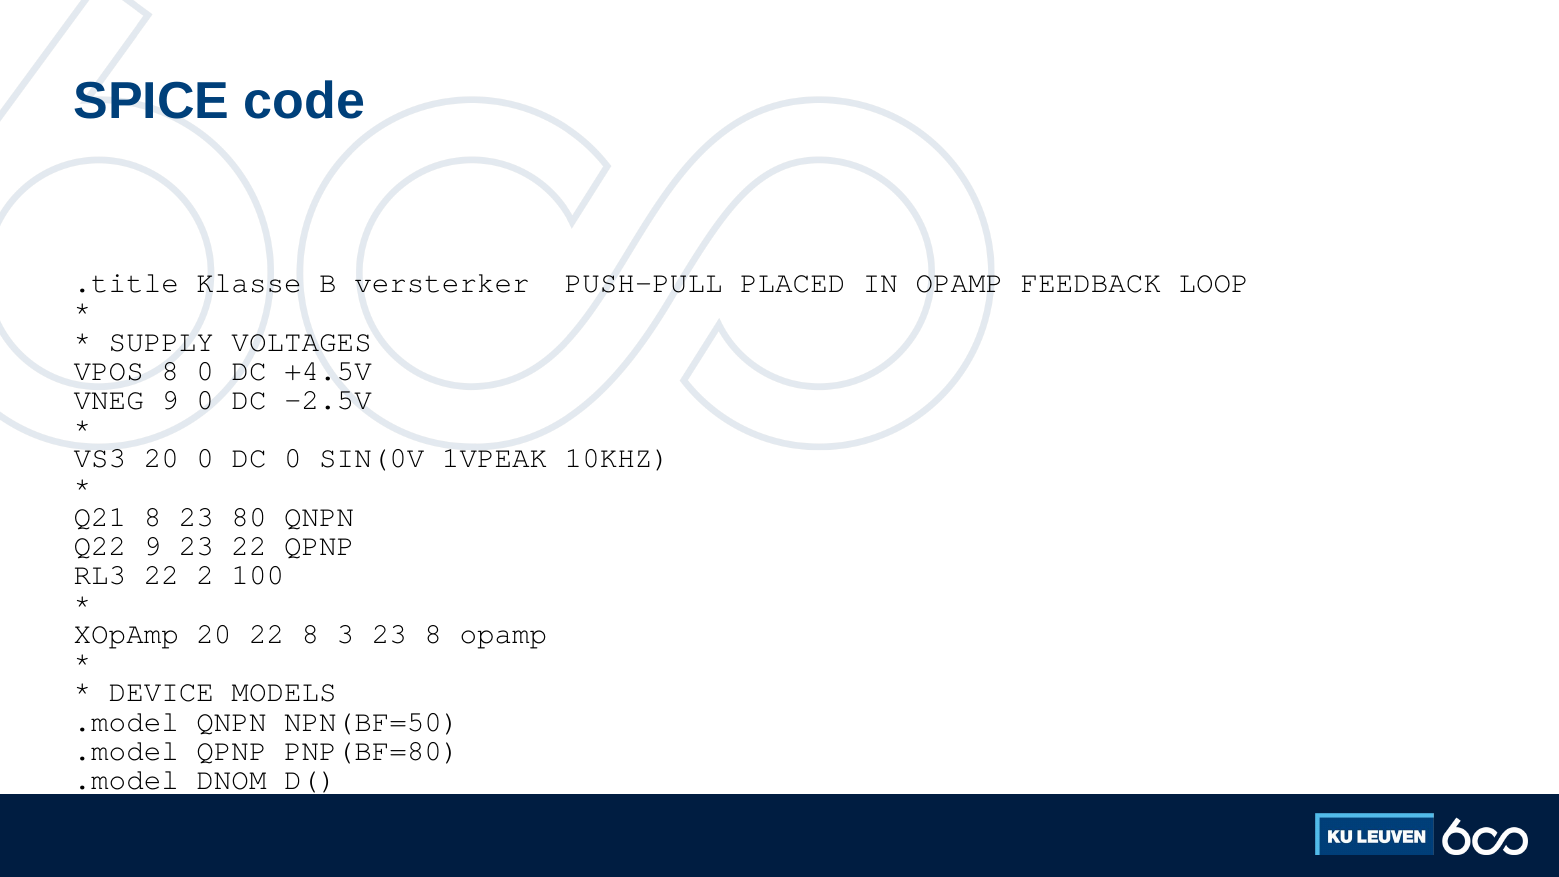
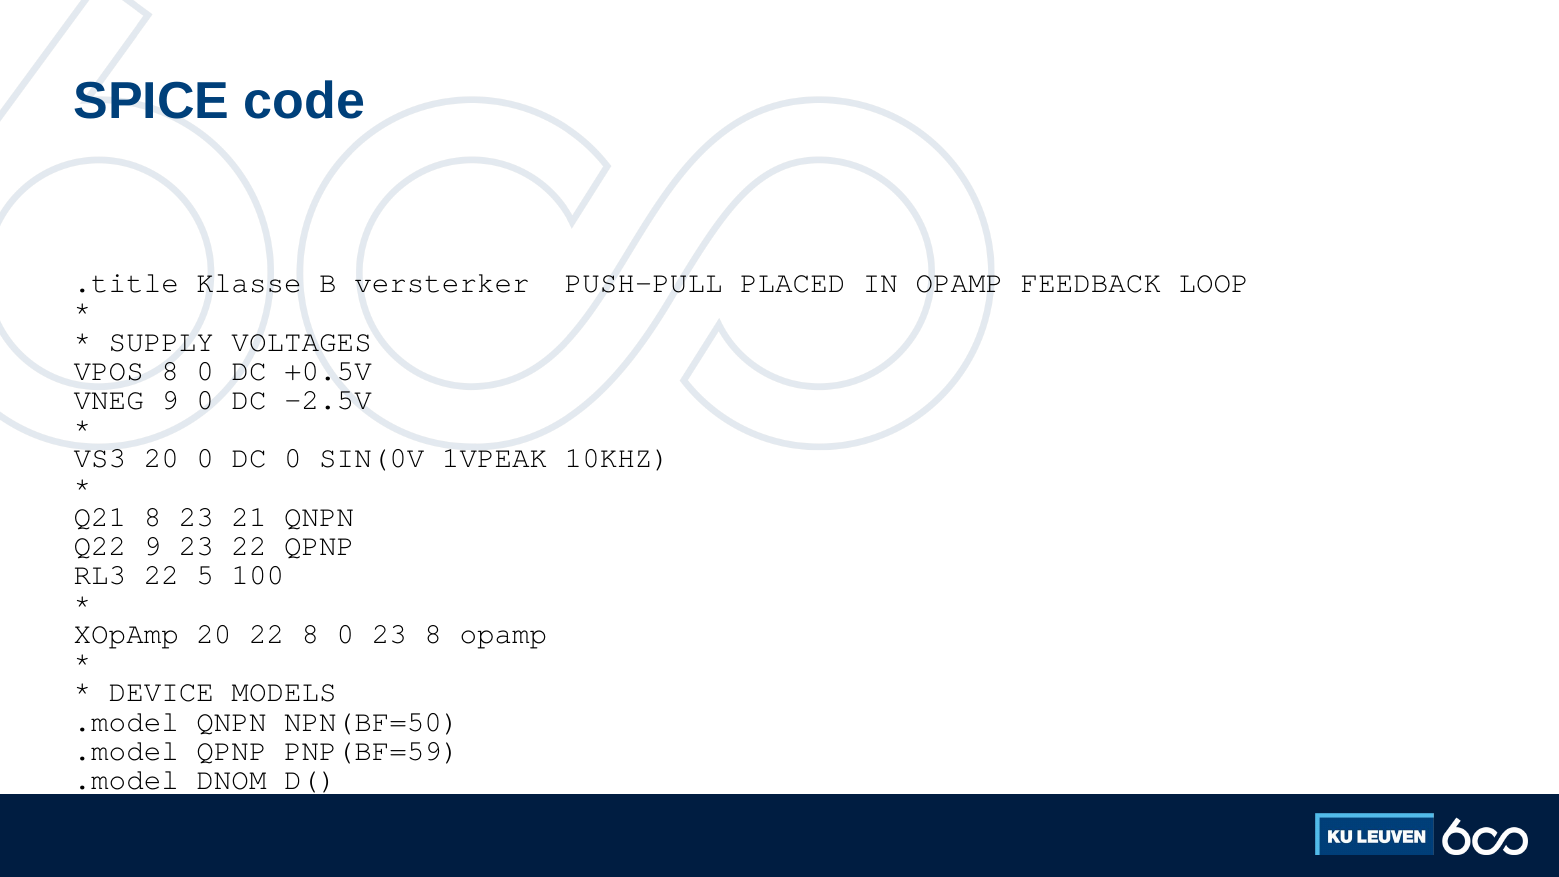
+4.5V: +4.5V -> +0.5V
80: 80 -> 21
2: 2 -> 5
22 8 3: 3 -> 0
PNP(BF=80: PNP(BF=80 -> PNP(BF=59
